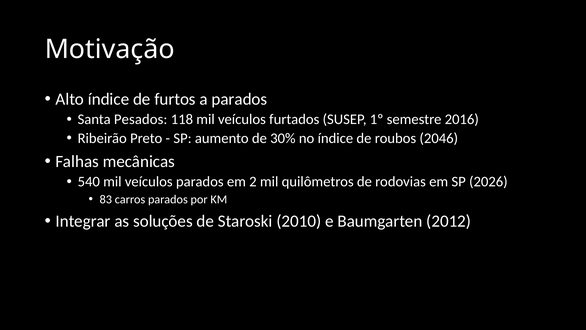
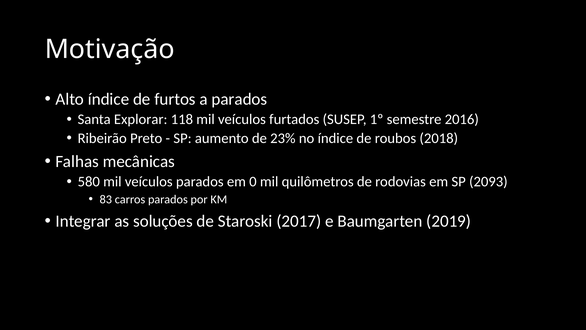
Pesados: Pesados -> Explorar
30%: 30% -> 23%
2046: 2046 -> 2018
540: 540 -> 580
2: 2 -> 0
2026: 2026 -> 2093
2010: 2010 -> 2017
2012: 2012 -> 2019
